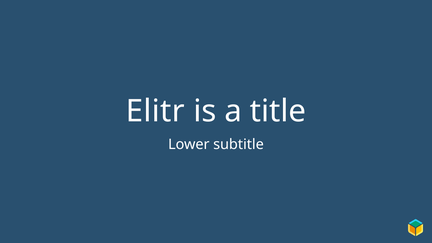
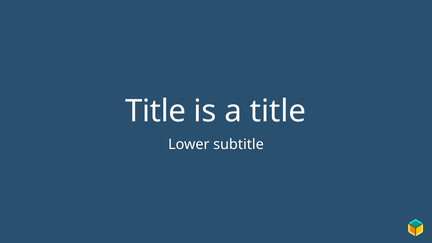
Elitr at (155, 111): Elitr -> Title
